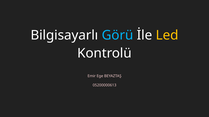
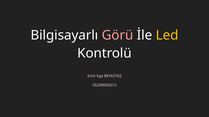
Görü colour: light blue -> pink
